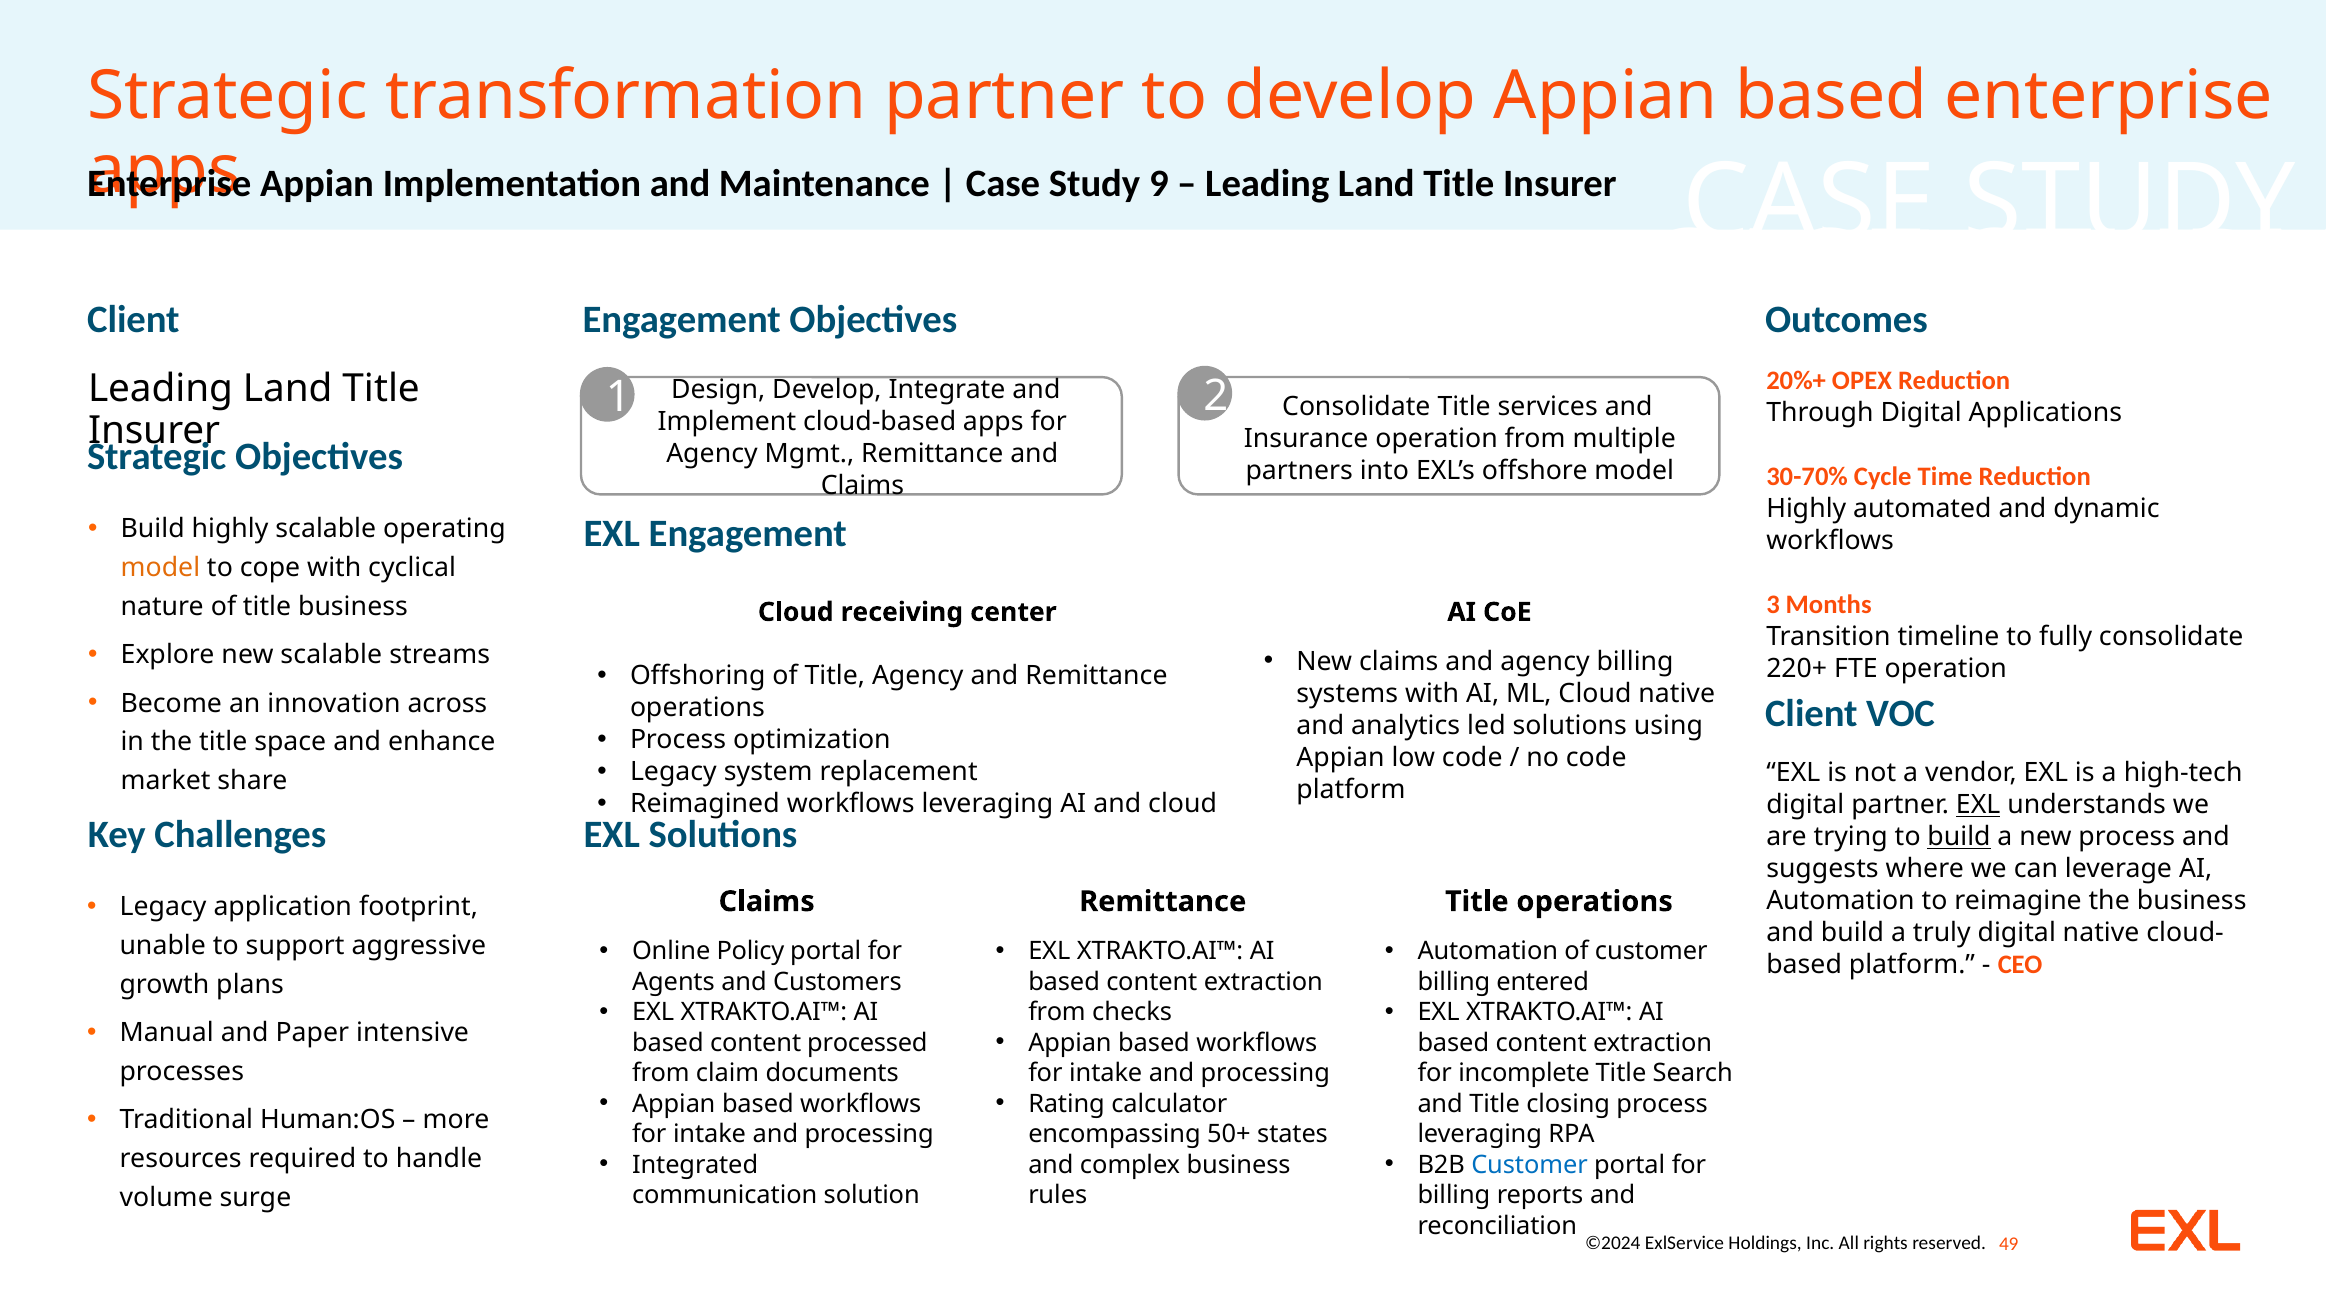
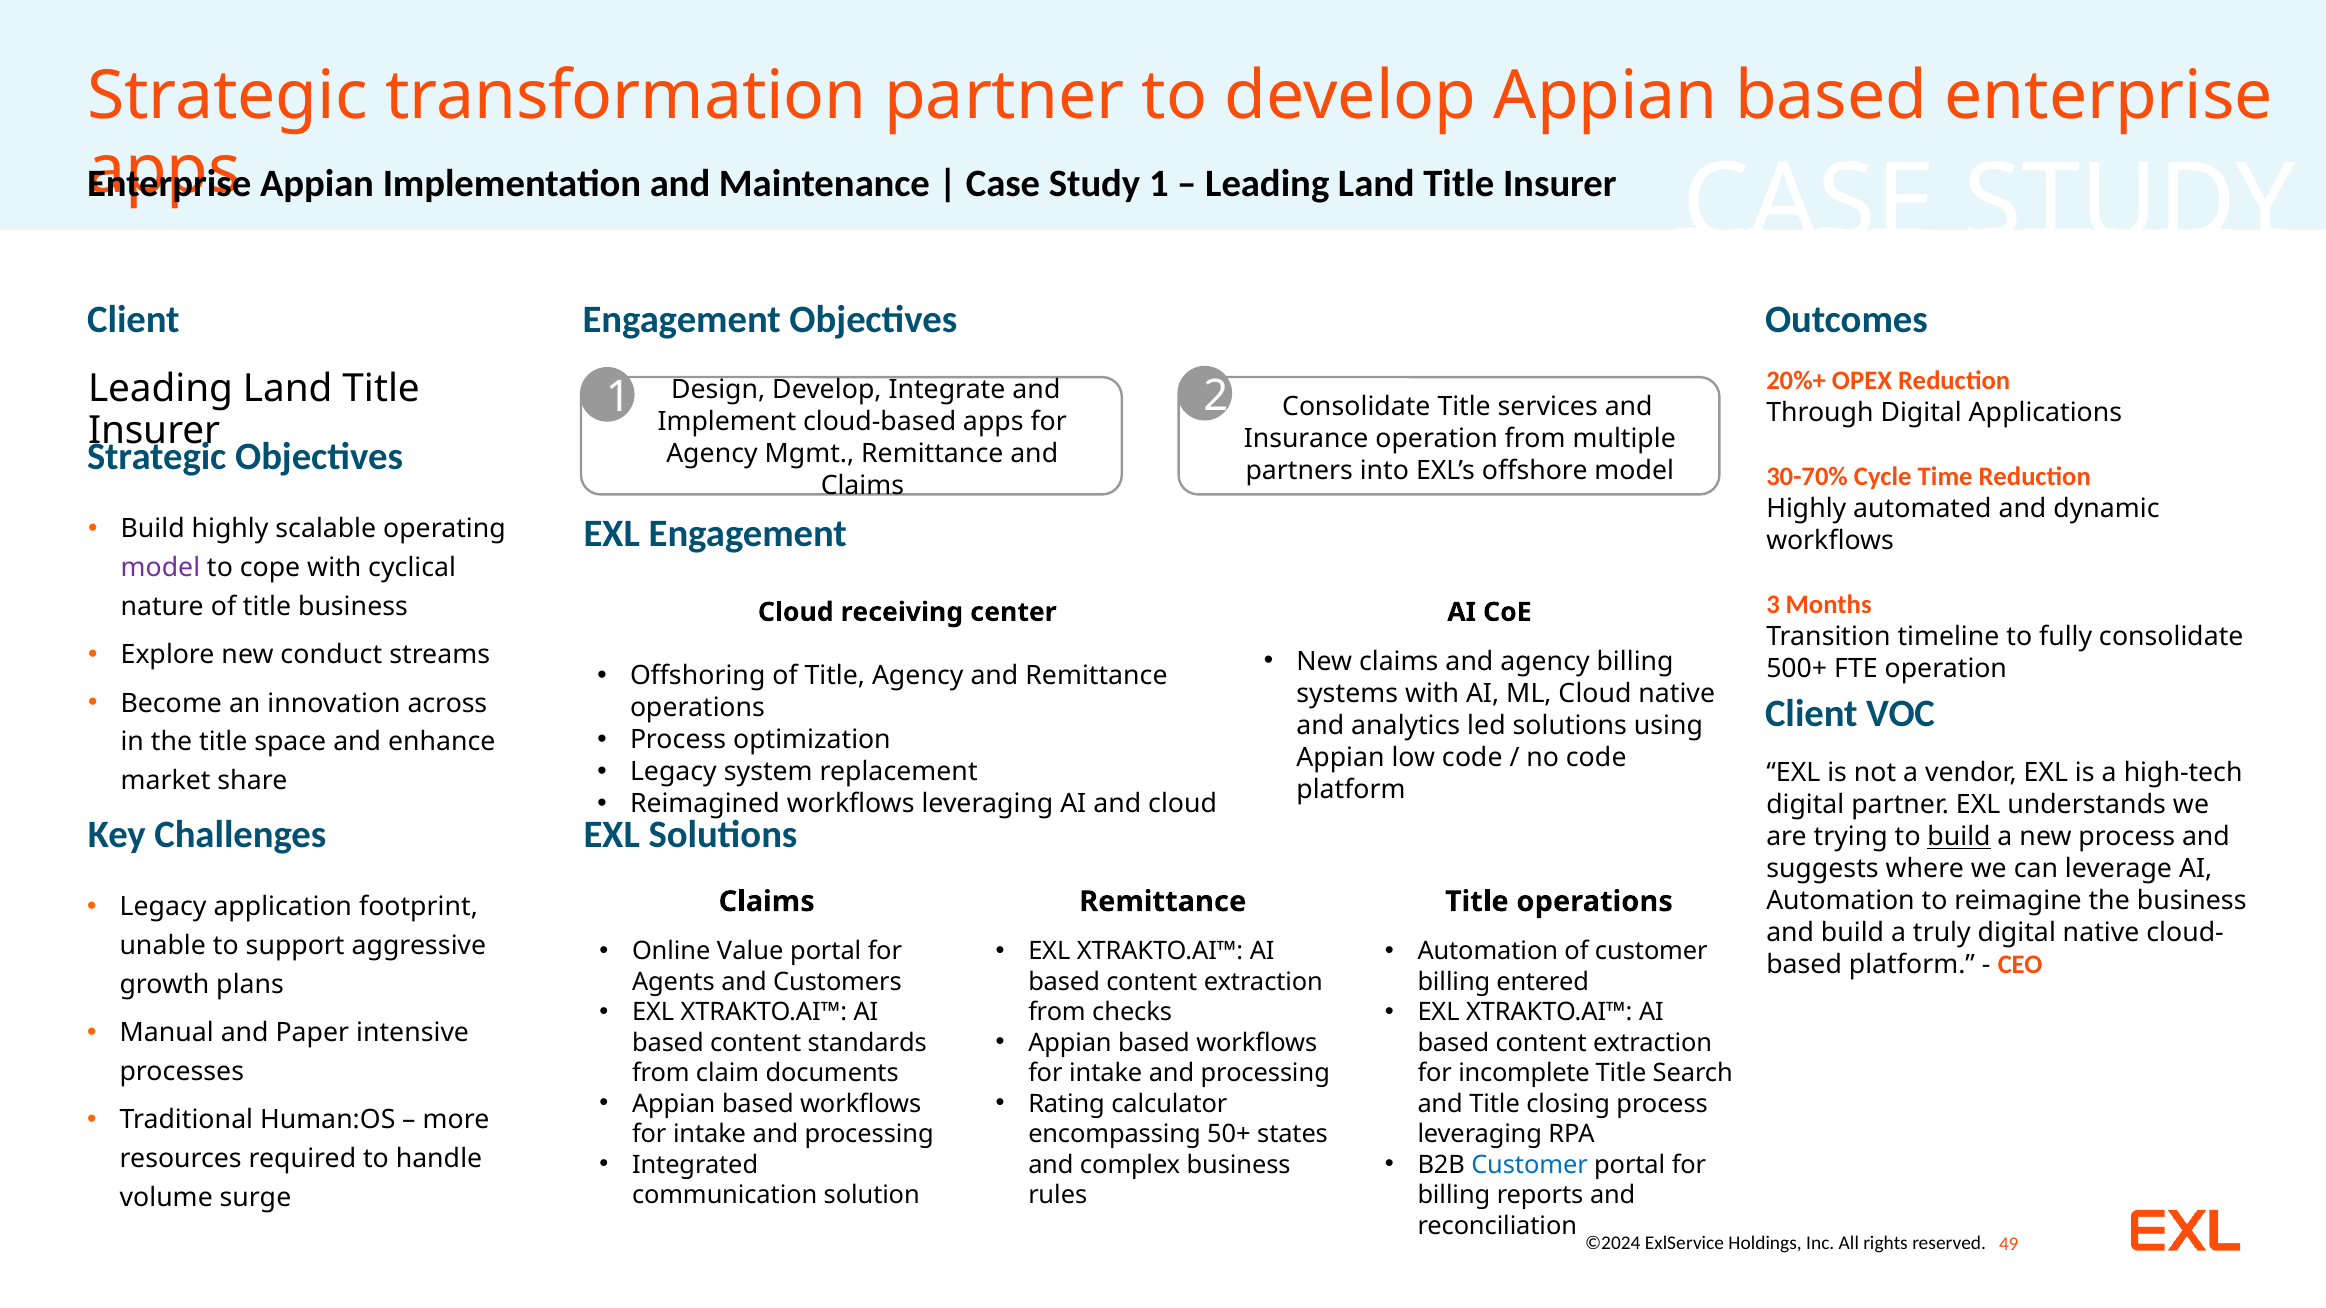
Study 9: 9 -> 1
model at (160, 568) colour: orange -> purple
new scalable: scalable -> conduct
220+: 220+ -> 500+
EXL at (1978, 805) underline: present -> none
Policy: Policy -> Value
processed: processed -> standards
